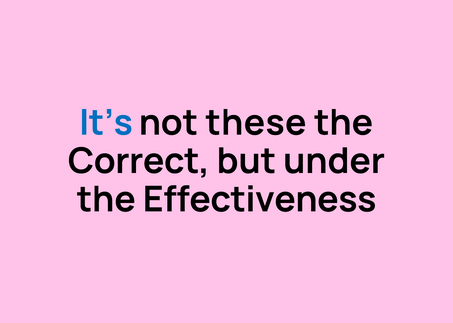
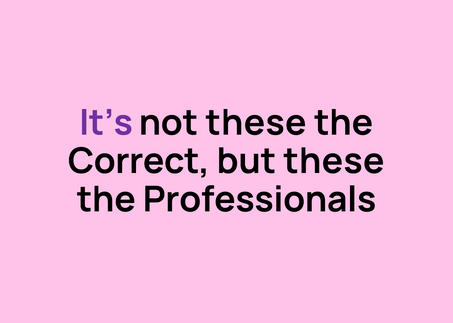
It’s colour: blue -> purple
but under: under -> these
Effectiveness: Effectiveness -> Professionals
